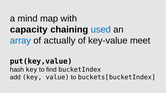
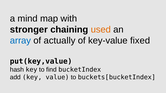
capacity: capacity -> stronger
used colour: blue -> orange
meet: meet -> fixed
